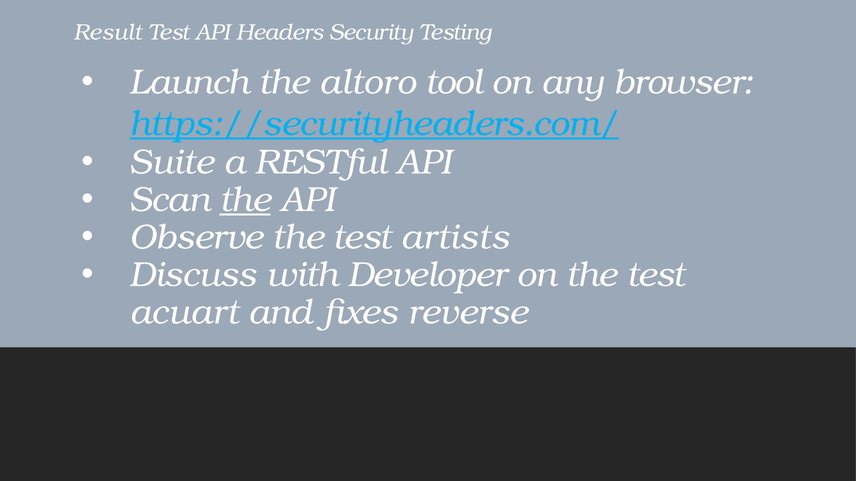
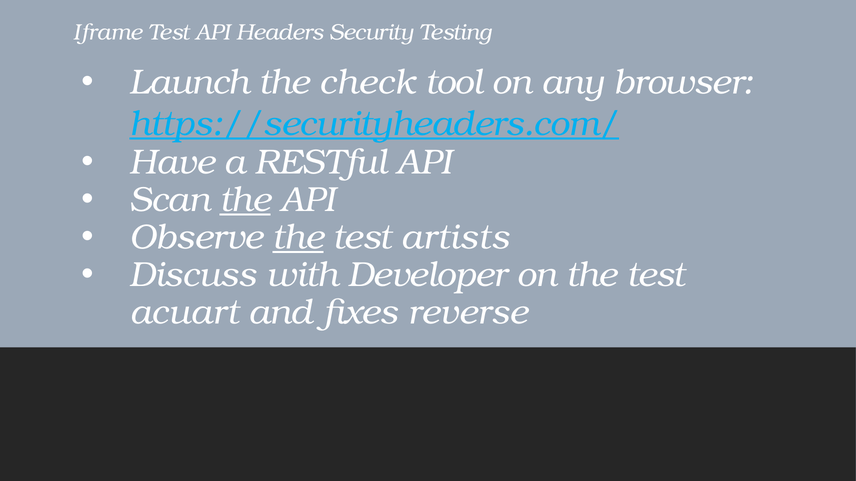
Result: Result -> Iframe
altoro: altoro -> check
Suite: Suite -> Have
the at (298, 237) underline: none -> present
